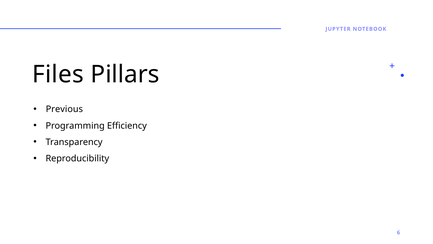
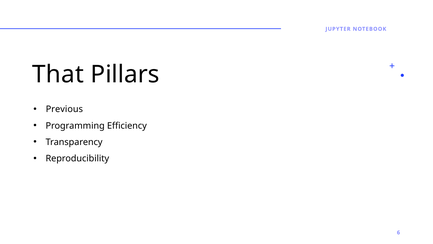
Files: Files -> That
